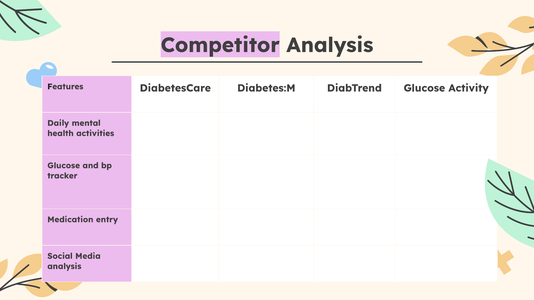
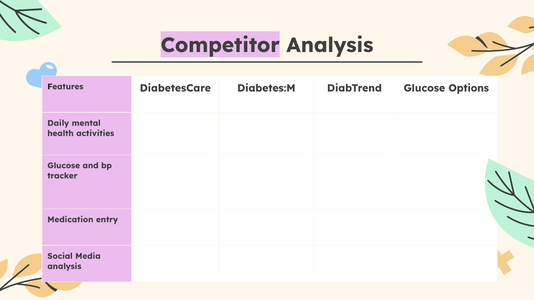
Activity: Activity -> Options
